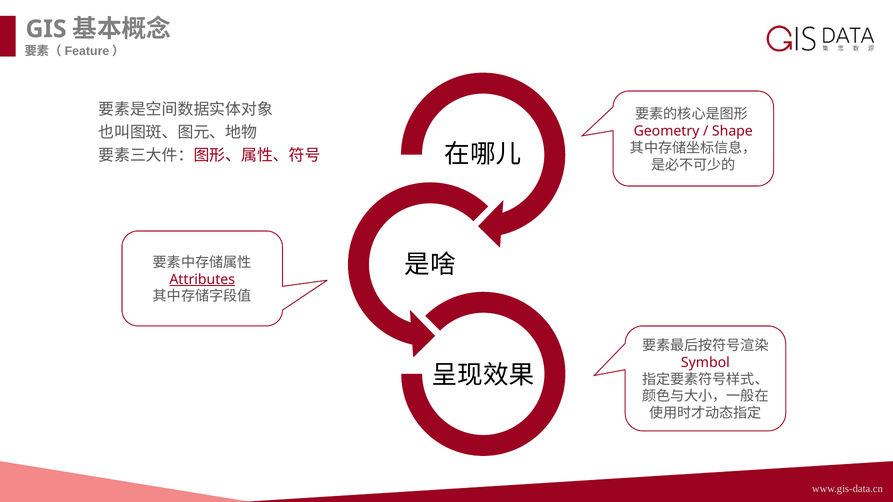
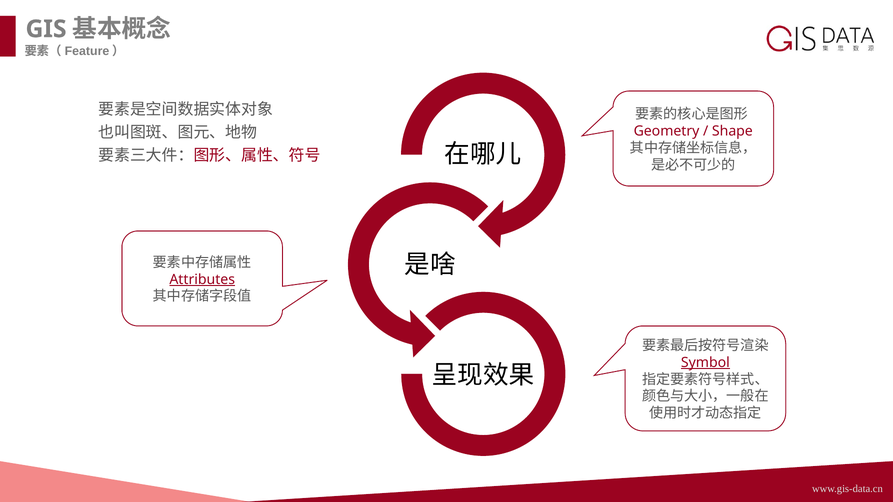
Symbol underline: none -> present
